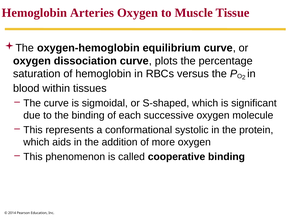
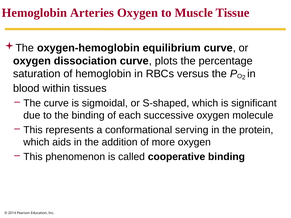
systolic: systolic -> serving
